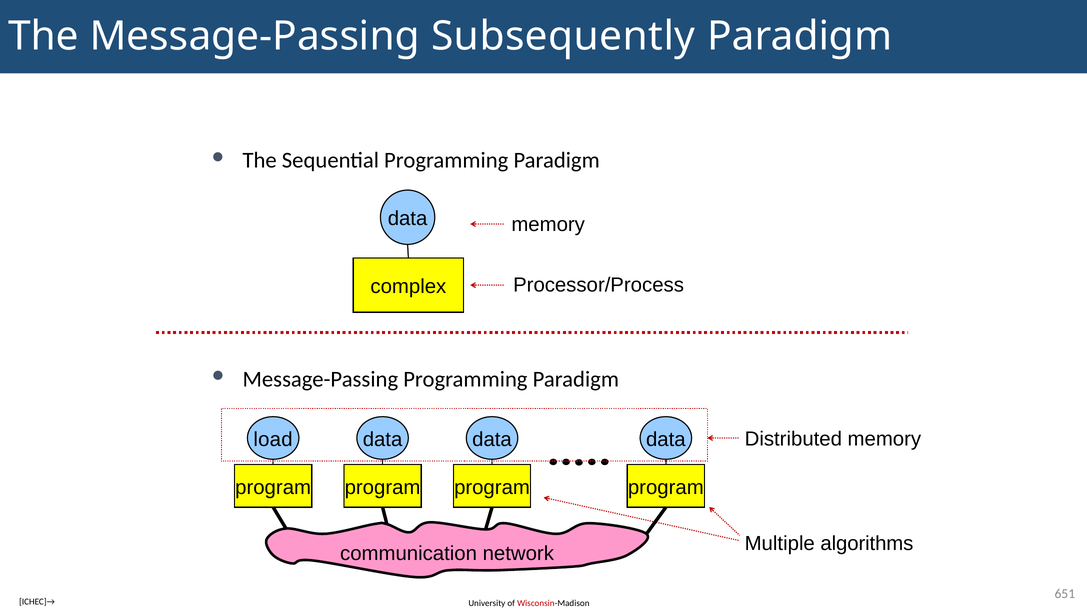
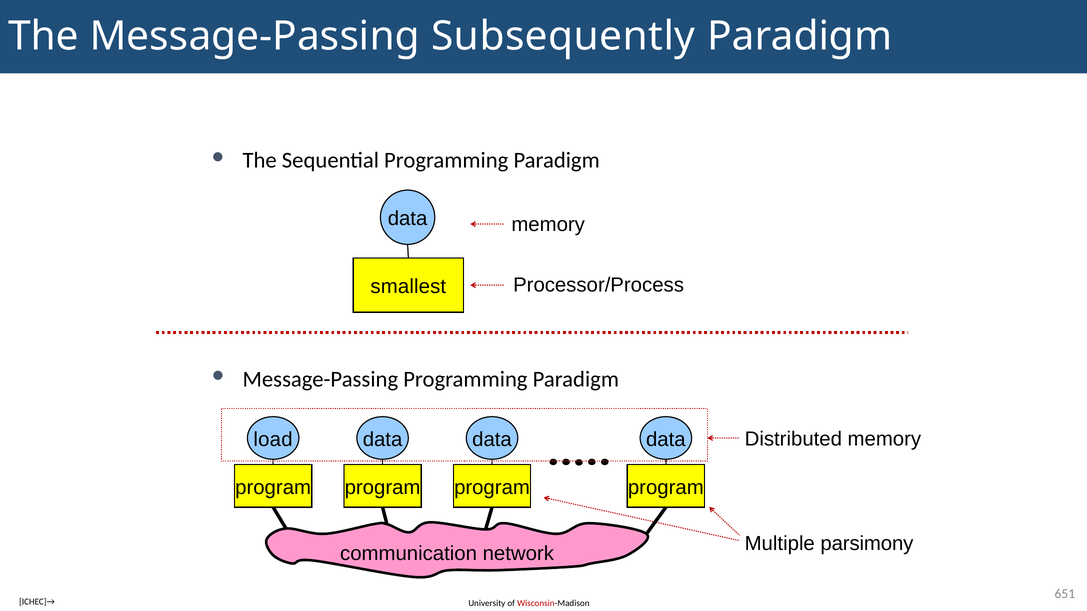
complex: complex -> smallest
algorithms: algorithms -> parsimony
